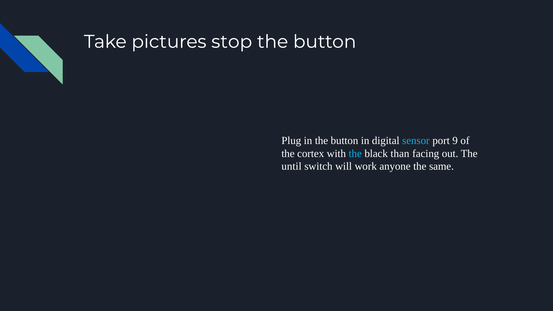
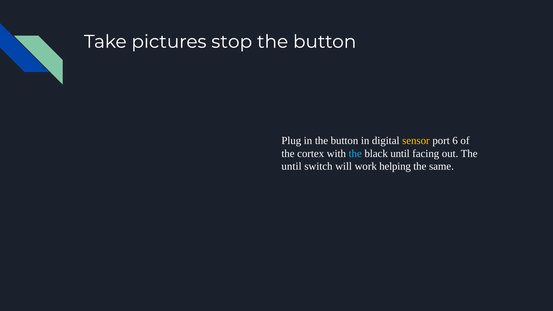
sensor colour: light blue -> yellow
9: 9 -> 6
black than: than -> until
anyone: anyone -> helping
